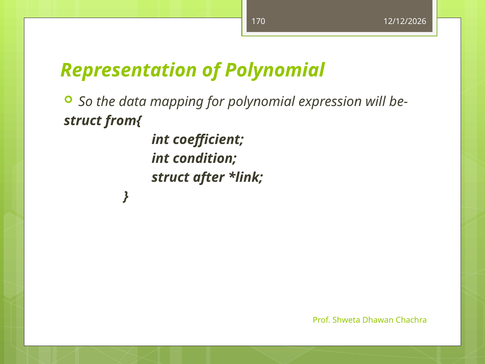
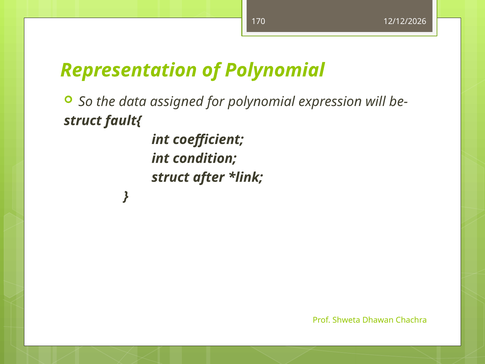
mapping: mapping -> assigned
from{: from{ -> fault{
